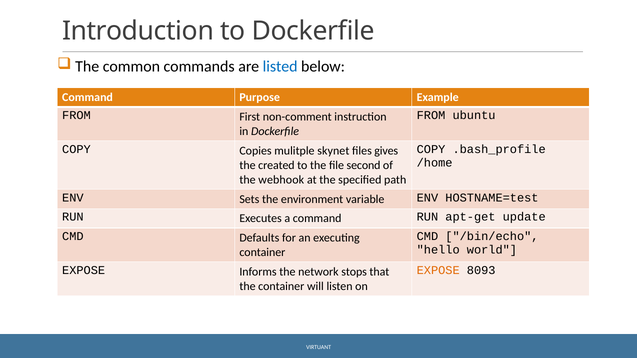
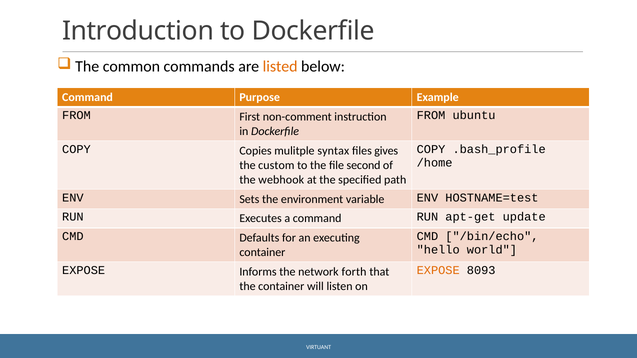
listed colour: blue -> orange
skynet: skynet -> syntax
created: created -> custom
stops: stops -> forth
